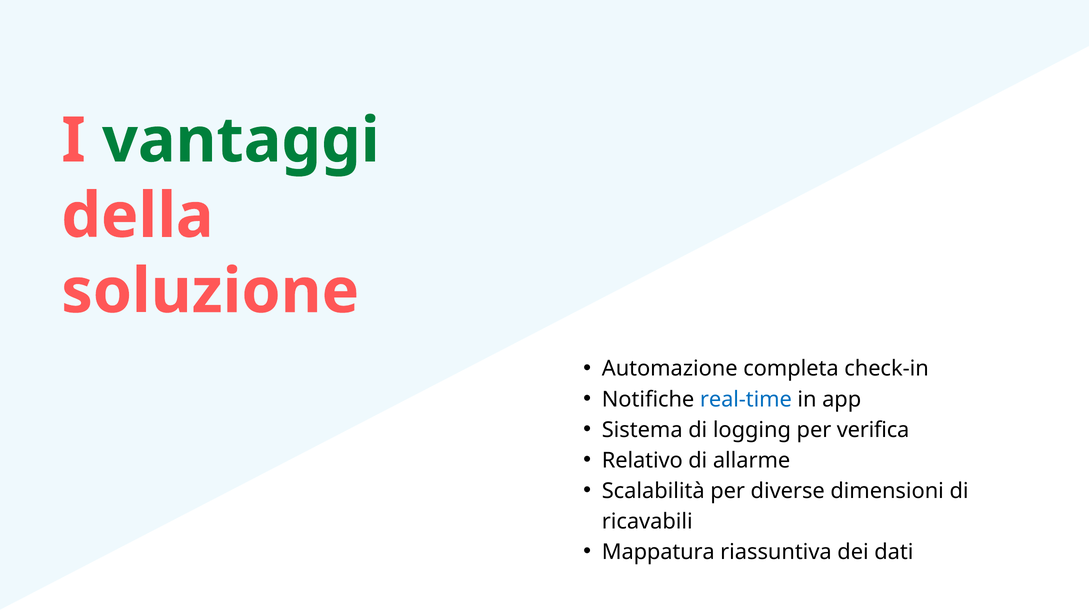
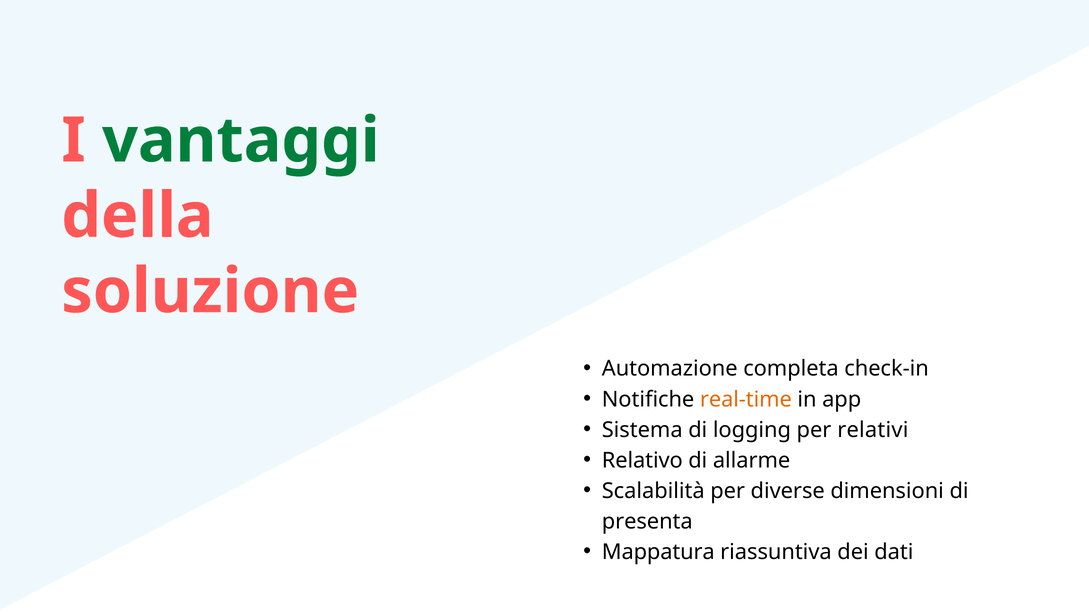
real-time colour: blue -> orange
verifica: verifica -> relativi
ricavabili: ricavabili -> presenta
